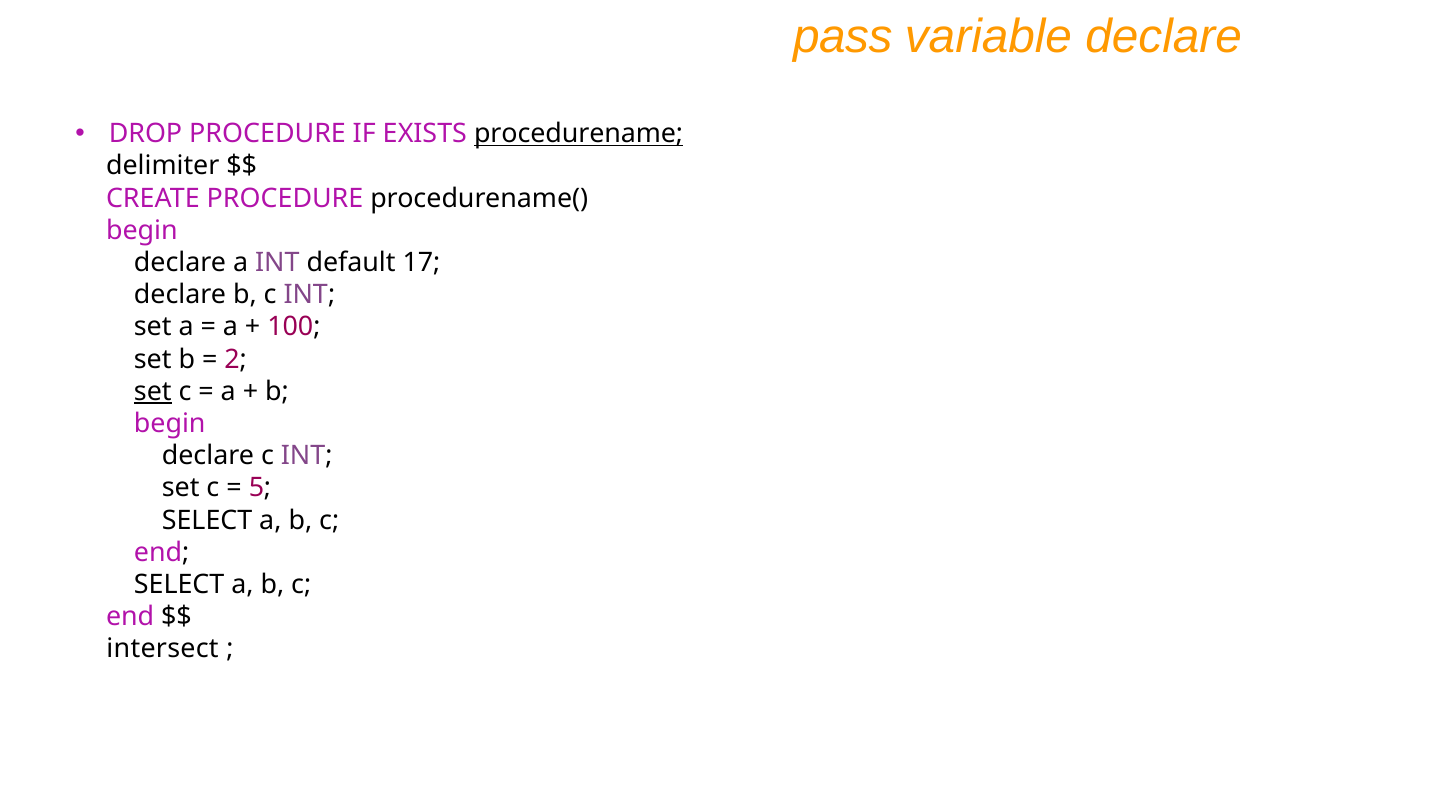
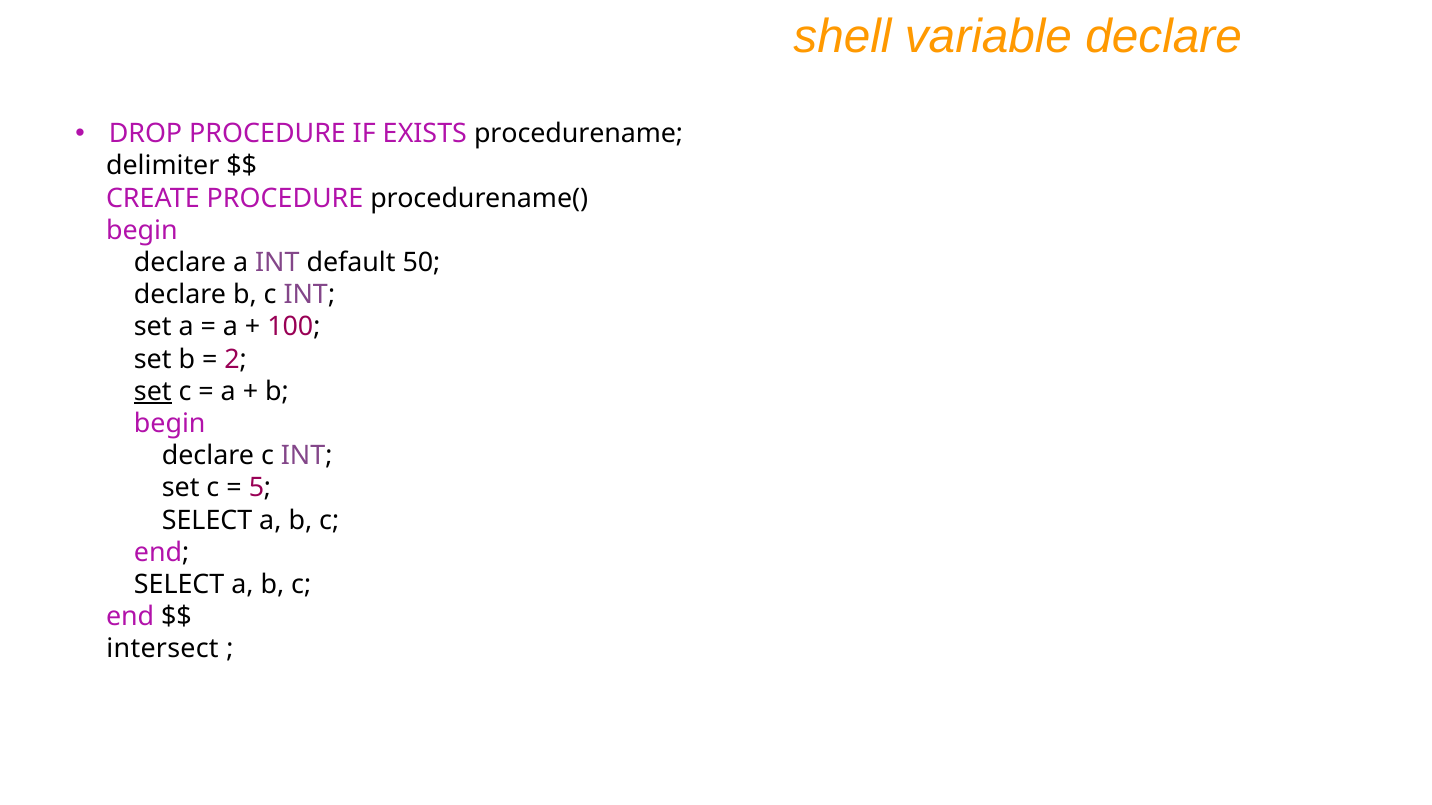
pass: pass -> shell
procedurename underline: present -> none
17: 17 -> 50
